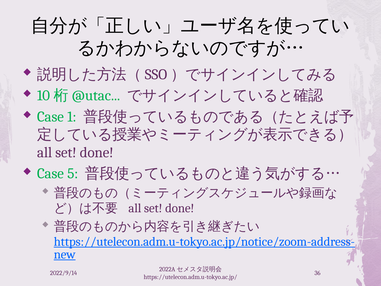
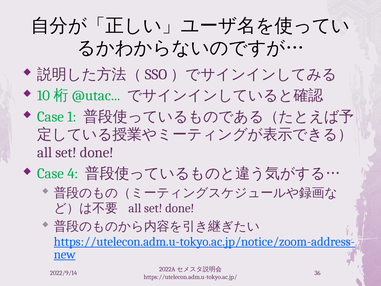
5: 5 -> 4
